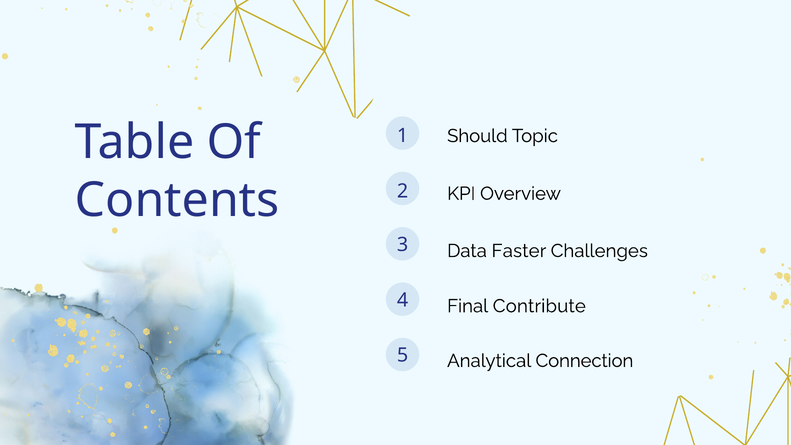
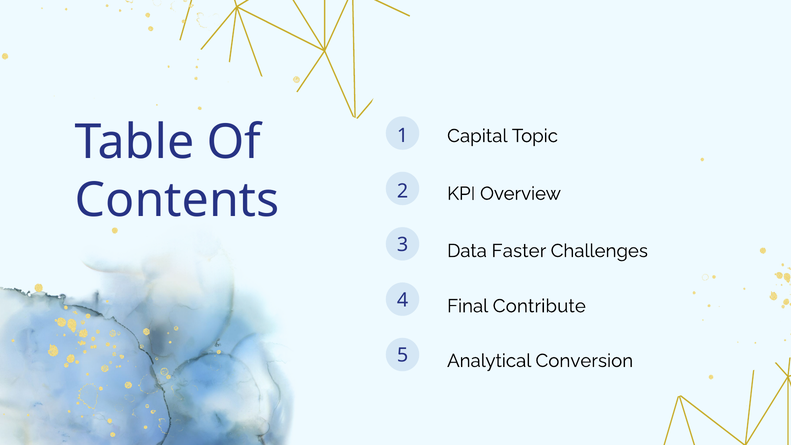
Should: Should -> Capital
Connection: Connection -> Conversion
